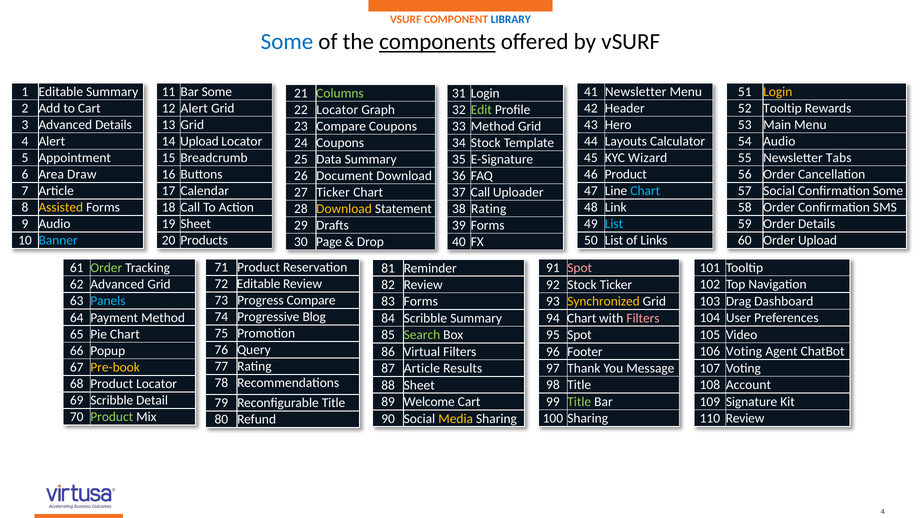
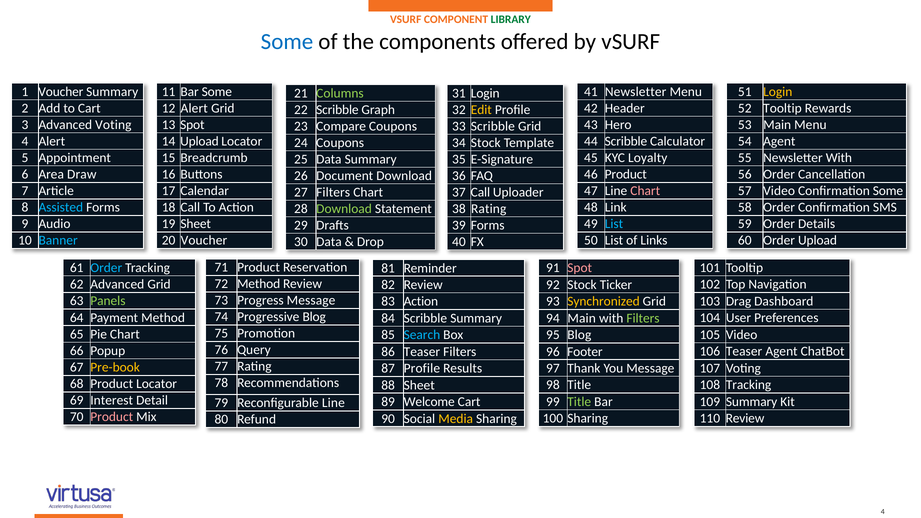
LIBRARY colour: blue -> green
components underline: present -> none
1 Editable: Editable -> Voucher
22 Locator: Locator -> Scribble
Edit colour: light green -> yellow
Advanced Details: Details -> Voting
13 Grid: Grid -> Spot
33 Method: Method -> Scribble
44 Layouts: Layouts -> Scribble
54 Audio: Audio -> Agent
Wizard: Wizard -> Loyalty
Newsletter Tabs: Tabs -> With
Chart at (645, 191) colour: light blue -> pink
57 Social: Social -> Video
27 Ticker: Ticker -> Filters
Assisted colour: yellow -> light blue
Download at (344, 209) colour: yellow -> light green
20 Products: Products -> Voucher
30 Page: Page -> Data
Order at (106, 268) colour: light green -> light blue
72 Editable: Editable -> Method
Progress Compare: Compare -> Message
Panels colour: light blue -> light green
83 Forms: Forms -> Action
94 Chart: Chart -> Main
Filters at (643, 318) colour: pink -> light green
95 Spot: Spot -> Blog
Search colour: light green -> light blue
106 Voting: Voting -> Teaser
86 Virtual: Virtual -> Teaser
87 Article: Article -> Profile
108 Account: Account -> Tracking
69 Scribble: Scribble -> Interest
109 Signature: Signature -> Summary
Reconfigurable Title: Title -> Line
Product at (112, 417) colour: light green -> pink
